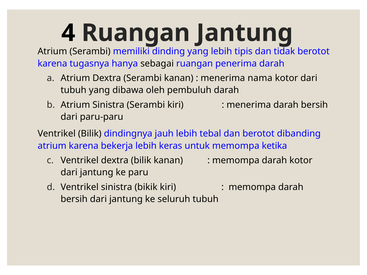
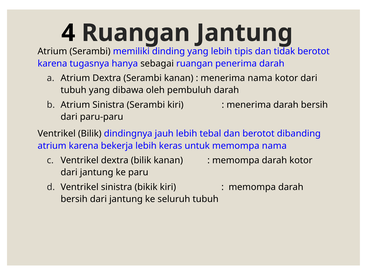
memompa ketika: ketika -> nama
